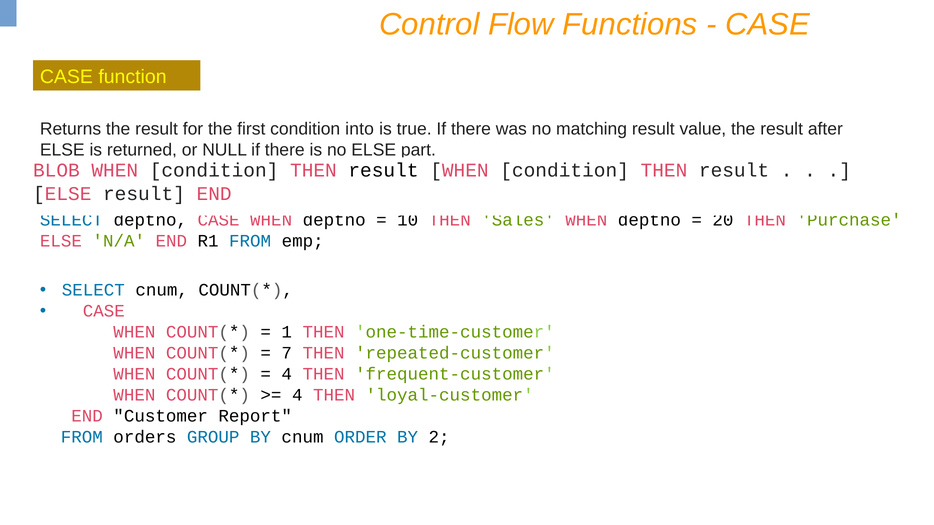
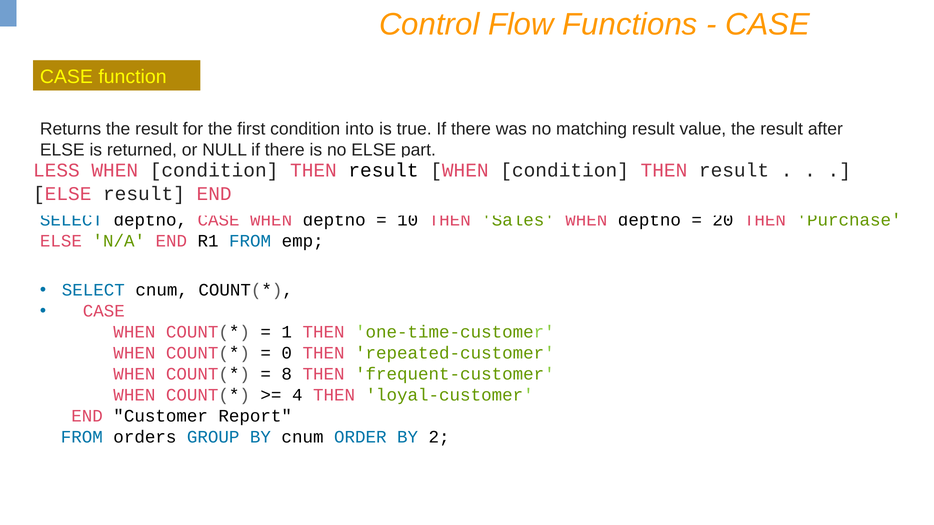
BLOB: BLOB -> LESS
7: 7 -> 0
4 at (287, 374): 4 -> 8
